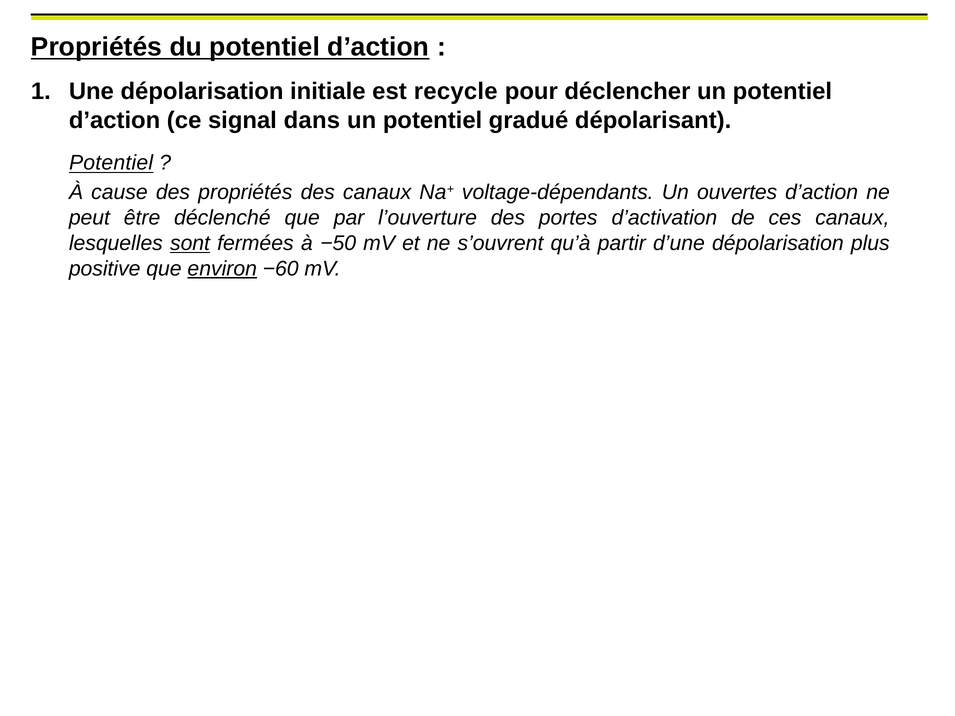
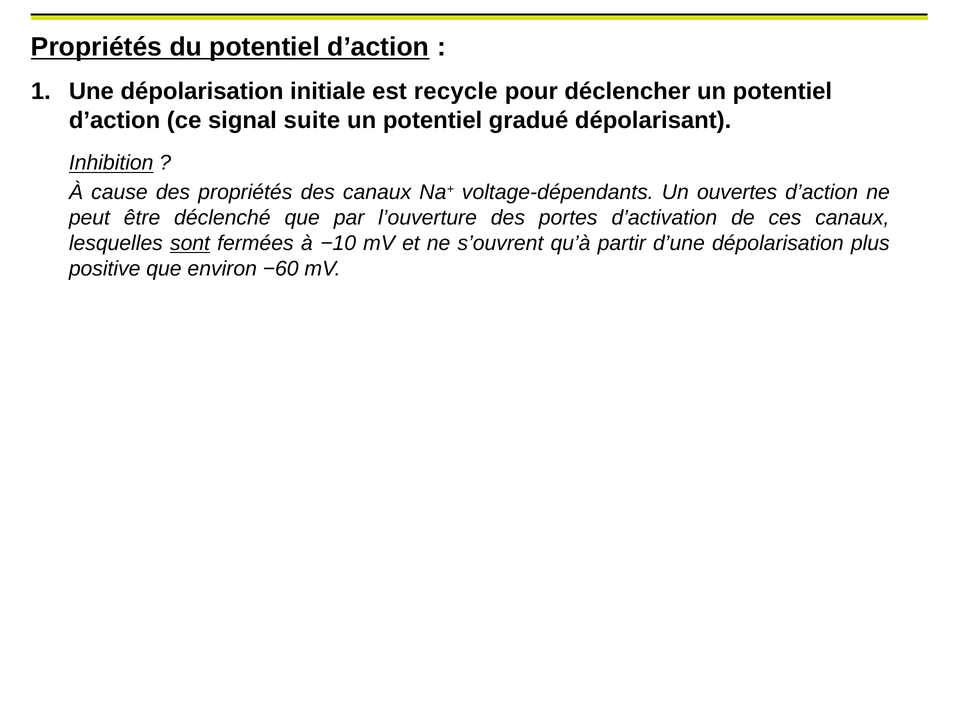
dans: dans -> suite
Potentiel at (111, 163): Potentiel -> Inhibition
−50: −50 -> −10
environ underline: present -> none
